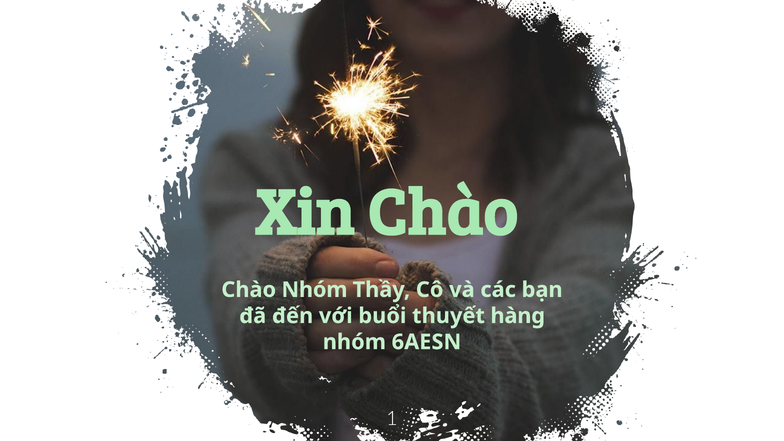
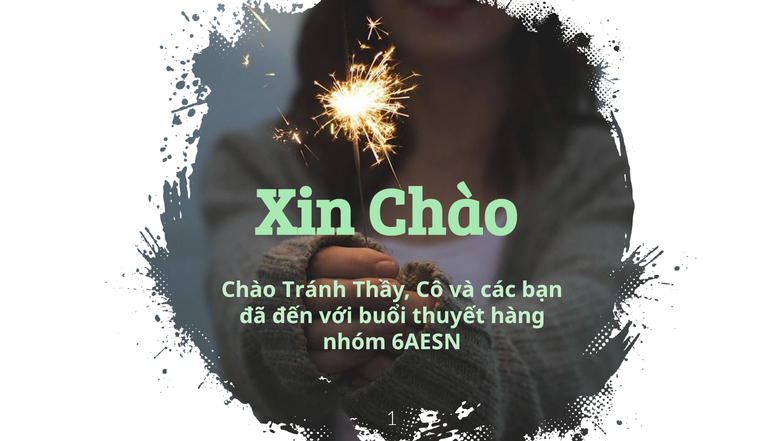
Chào Nhóm: Nhóm -> Tránh
